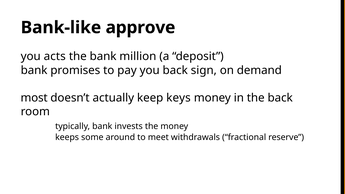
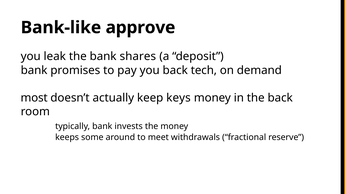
acts: acts -> leak
million: million -> shares
sign: sign -> tech
